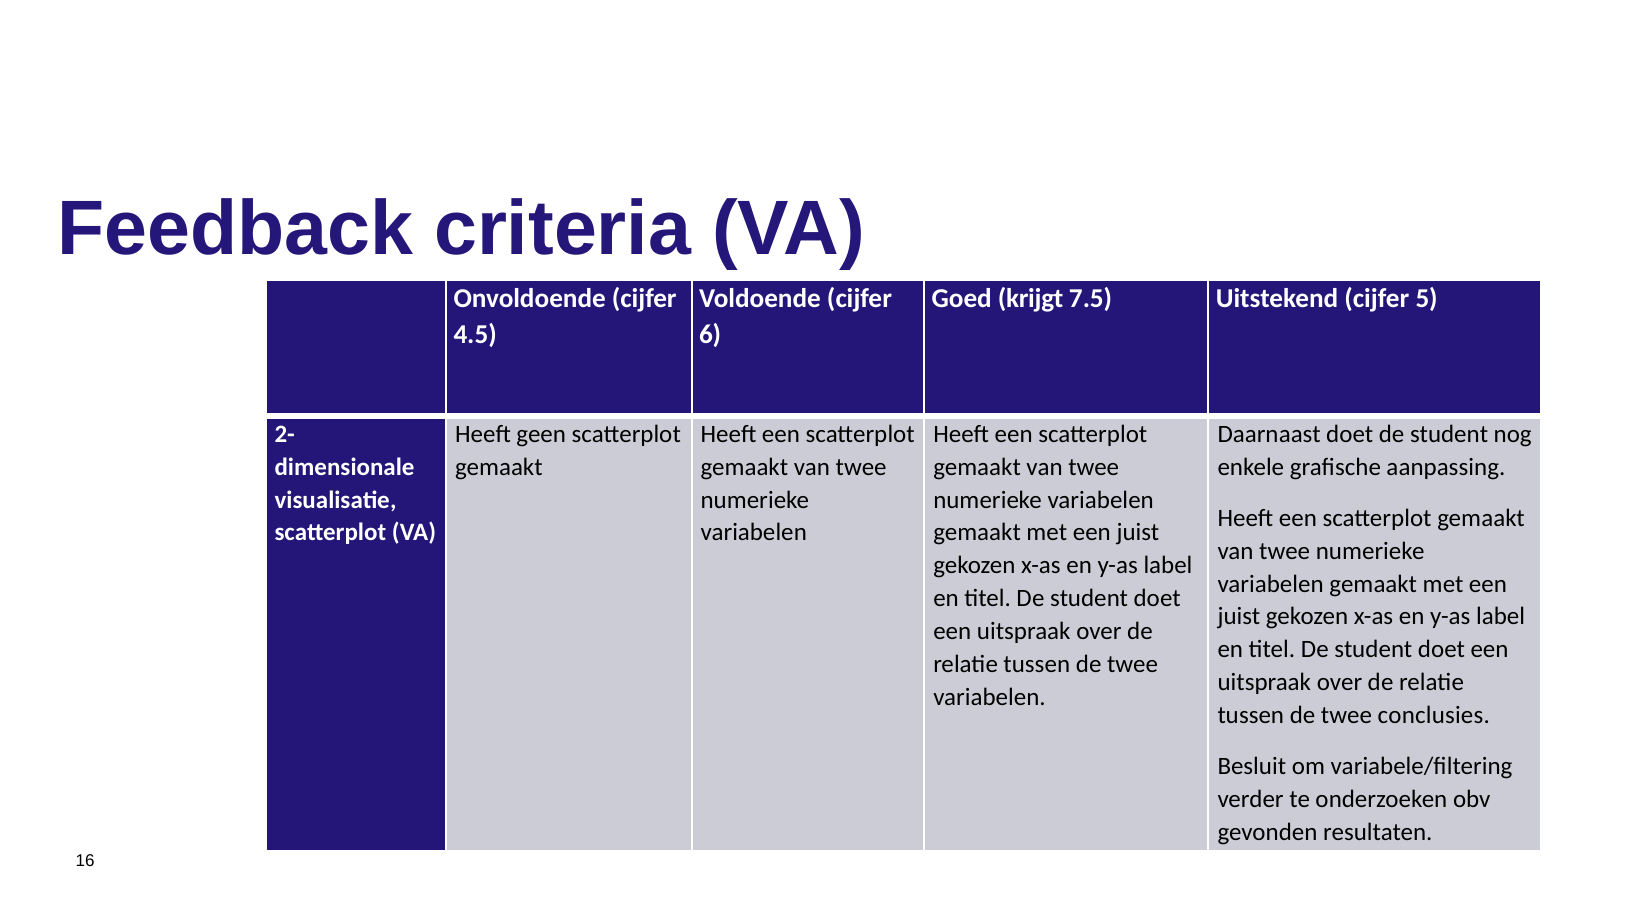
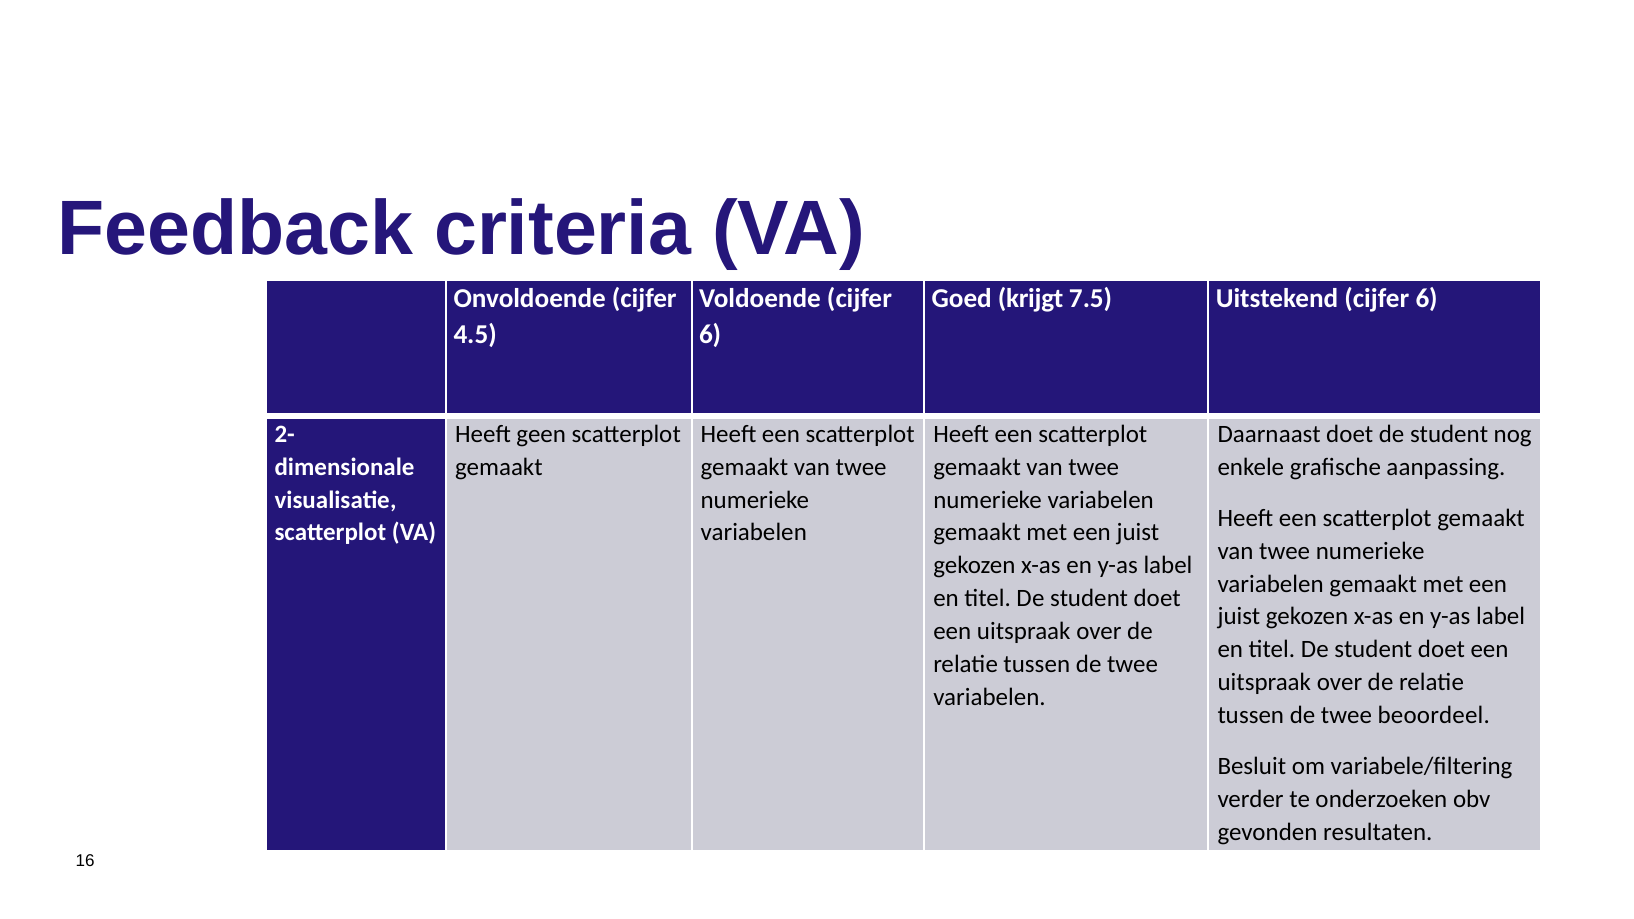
Uitstekend cijfer 5: 5 -> 6
conclusies: conclusies -> beoordeel
